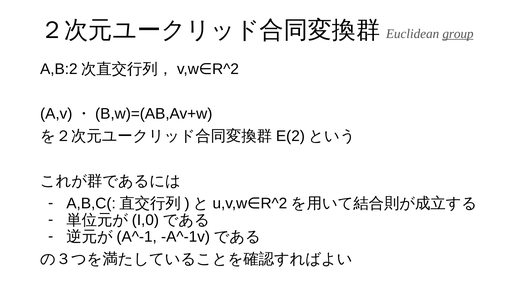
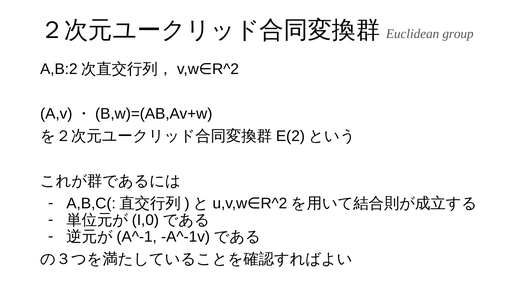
group underline: present -> none
